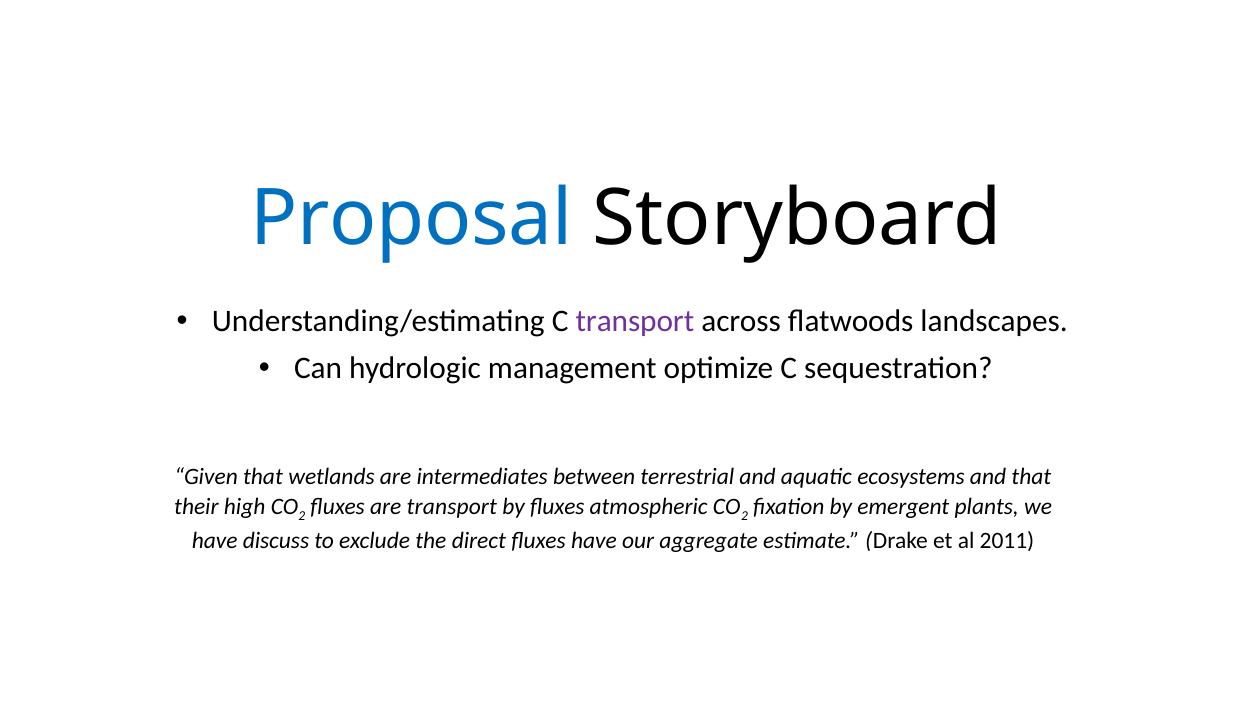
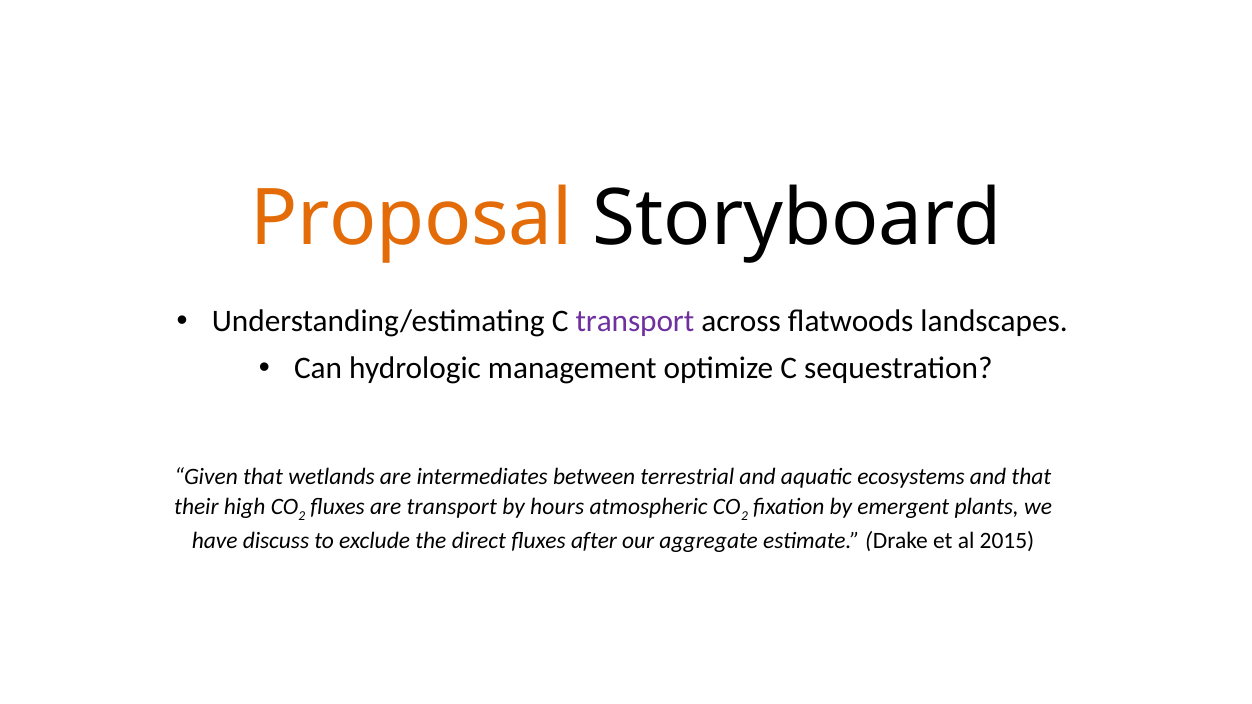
Proposal colour: blue -> orange
by ﬂuxes: ﬂuxes -> hours
ﬂuxes have: have -> after
2011: 2011 -> 2015
